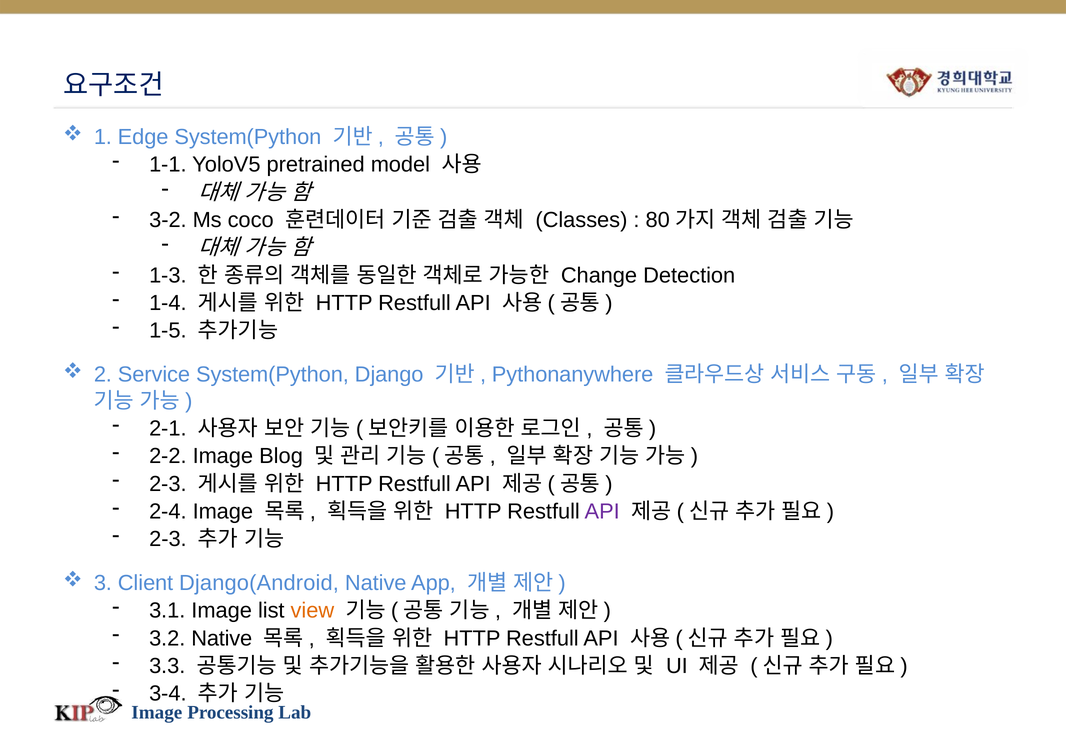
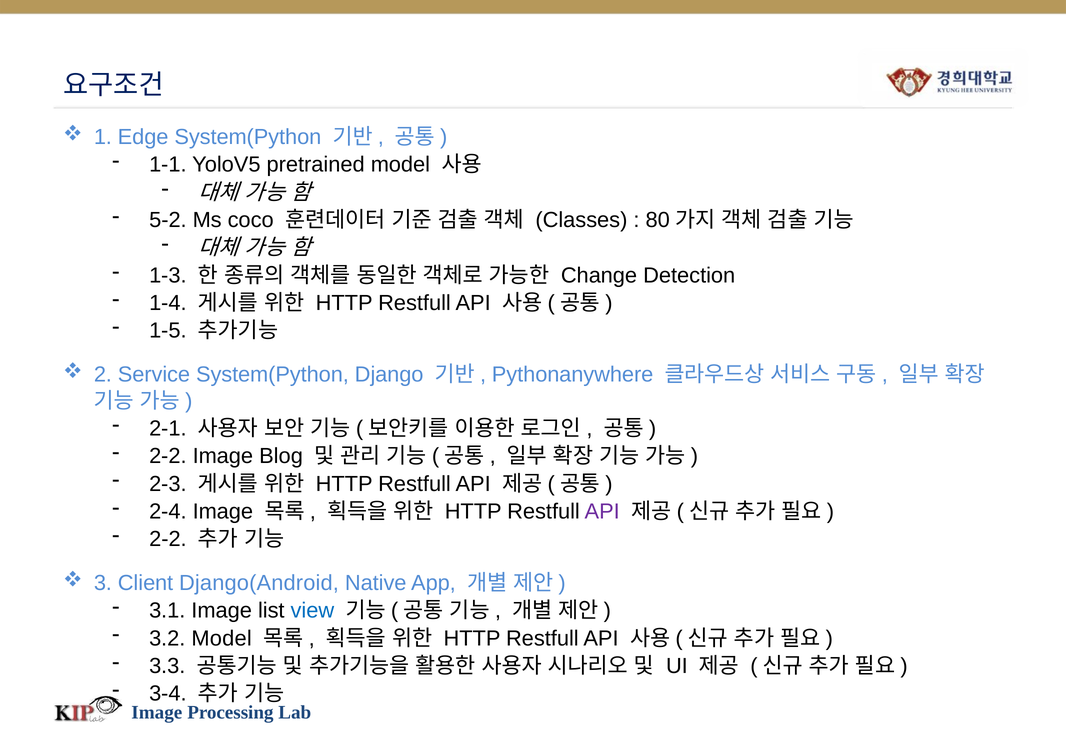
3-2: 3-2 -> 5-2
2-3 at (168, 539): 2-3 -> 2-2
view colour: orange -> blue
3.2 Native: Native -> Model
